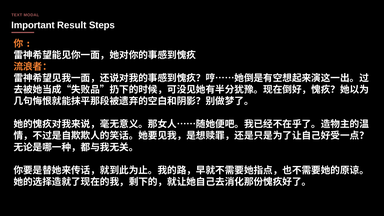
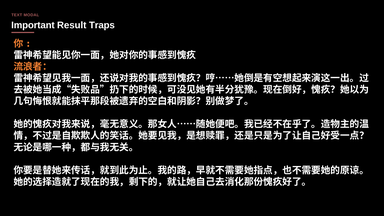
Steps: Steps -> Traps
